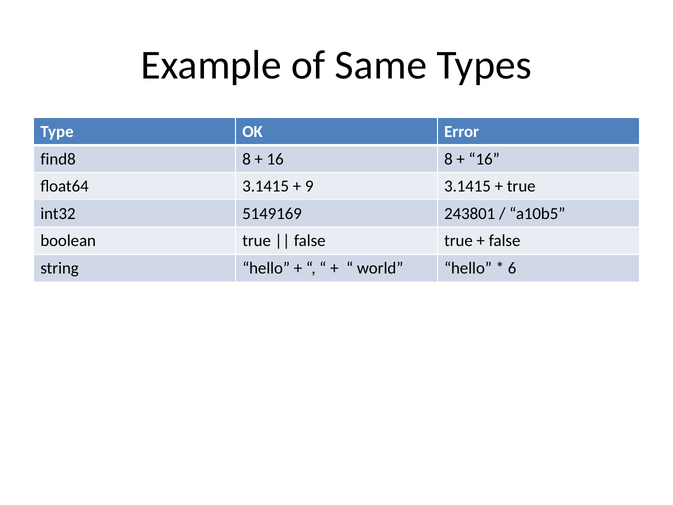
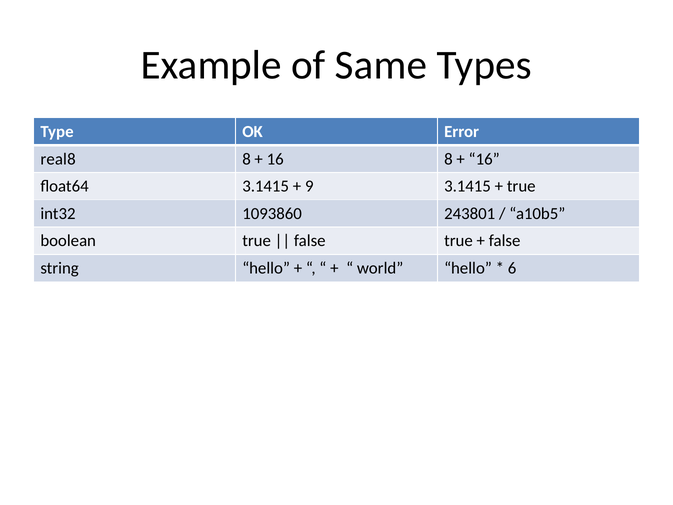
find8: find8 -> real8
5149169: 5149169 -> 1093860
